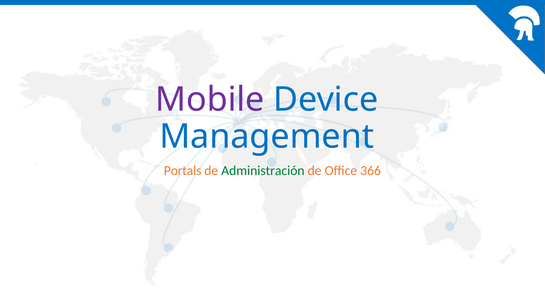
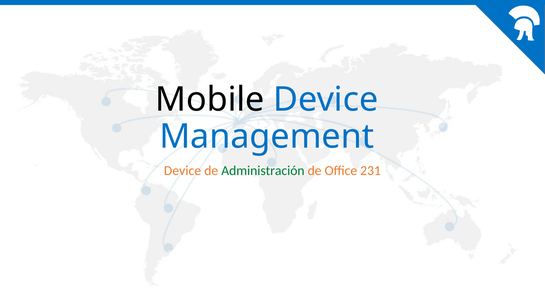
Mobile colour: purple -> black
Portals at (183, 170): Portals -> Device
366: 366 -> 231
